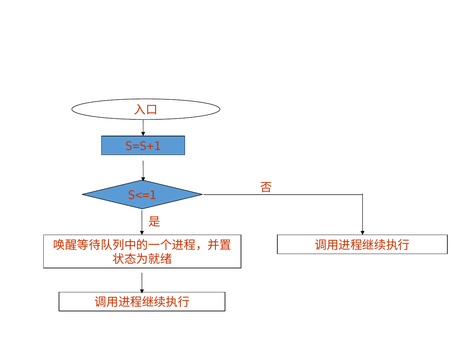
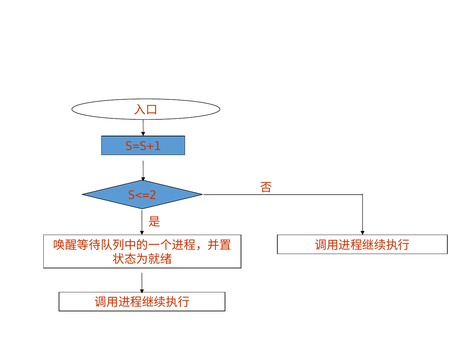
S<=1: S<=1 -> S<=2
